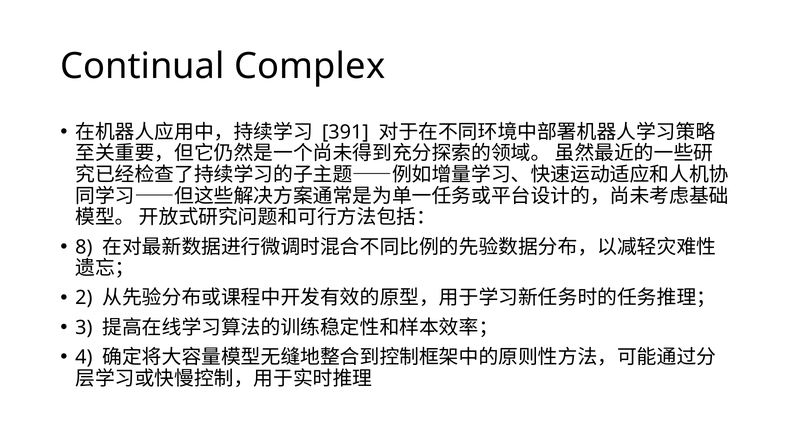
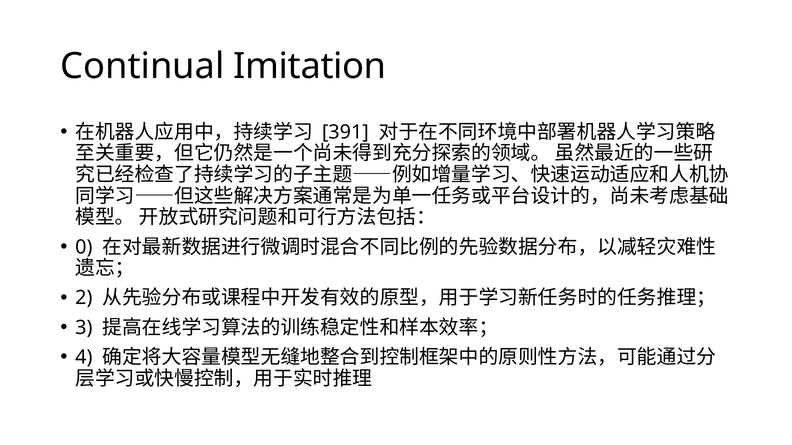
Complex: Complex -> Imitation
8: 8 -> 0
